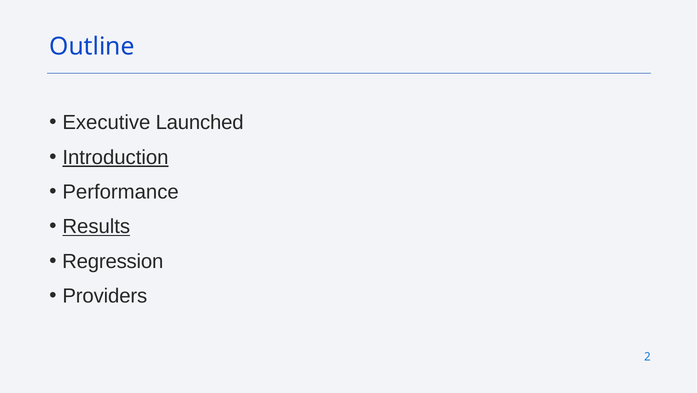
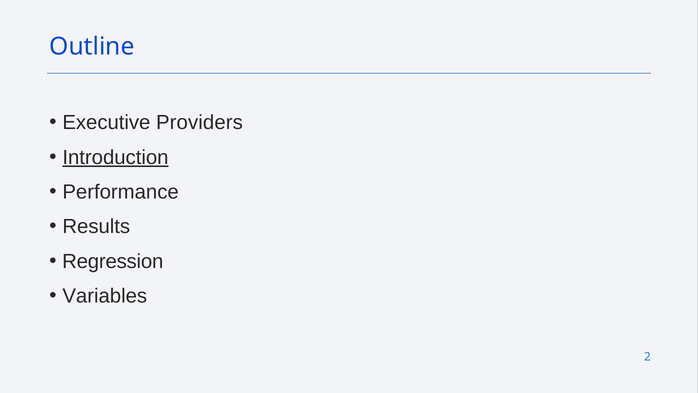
Launched: Launched -> Providers
Results underline: present -> none
Providers: Providers -> Variables
